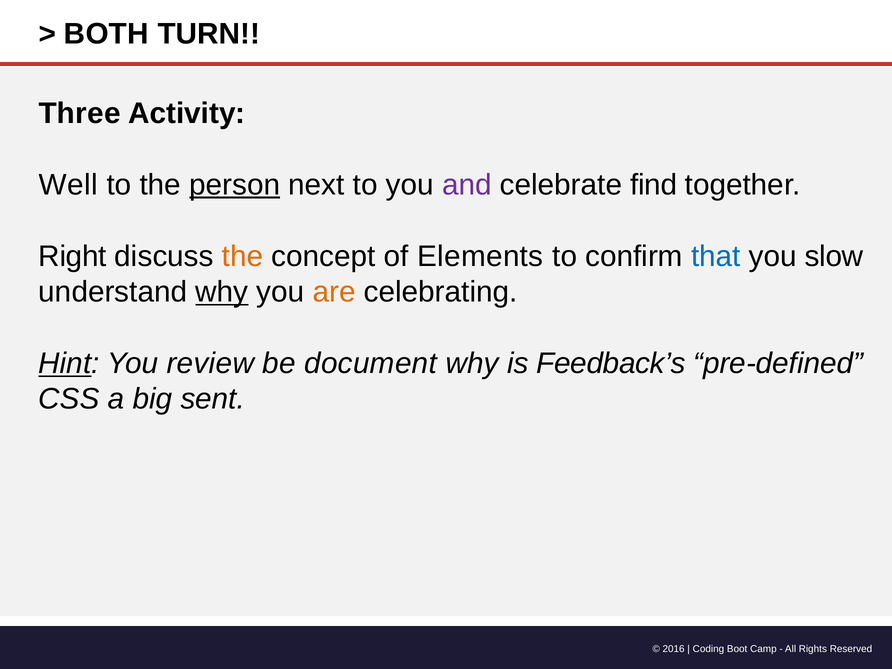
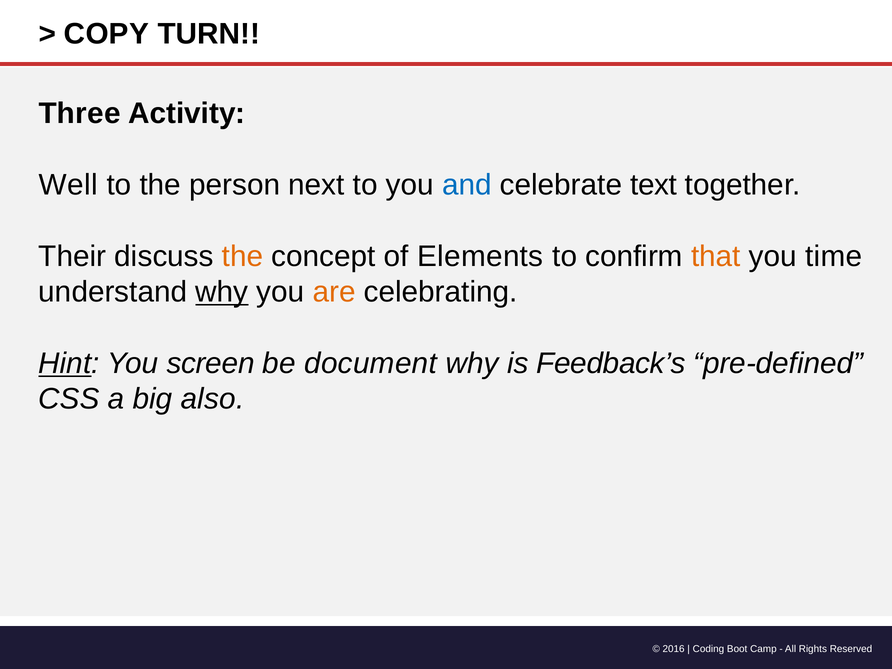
BOTH: BOTH -> COPY
person underline: present -> none
and colour: purple -> blue
find: find -> text
Right: Right -> Their
that colour: blue -> orange
slow: slow -> time
review: review -> screen
sent: sent -> also
